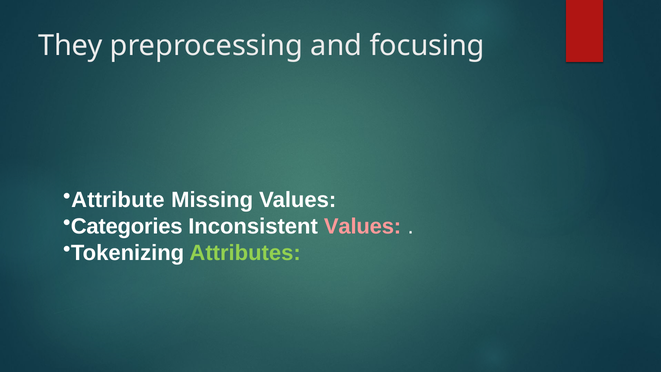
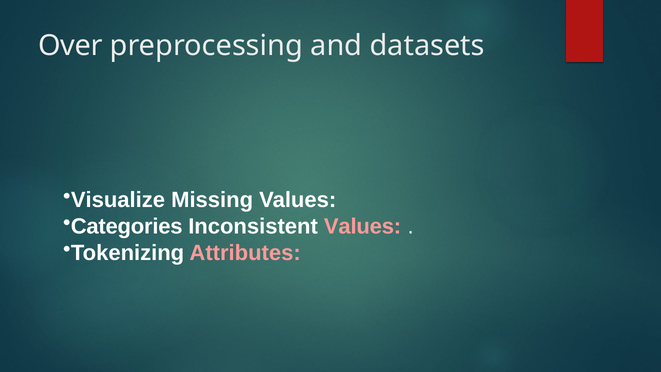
They: They -> Over
focusing: focusing -> datasets
Attribute: Attribute -> Visualize
Attributes colour: light green -> pink
